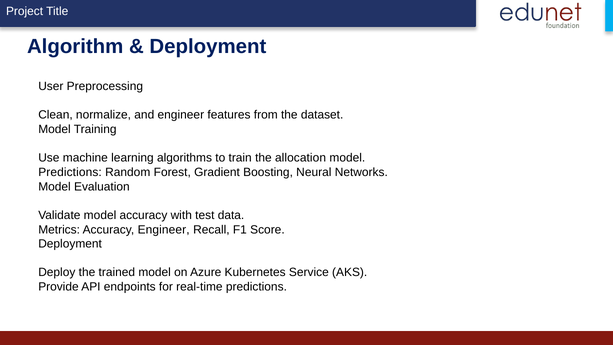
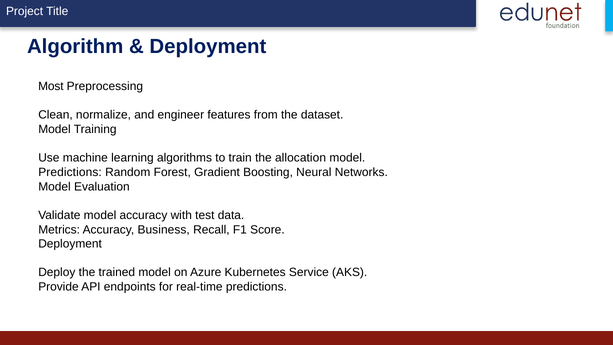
User: User -> Most
Accuracy Engineer: Engineer -> Business
